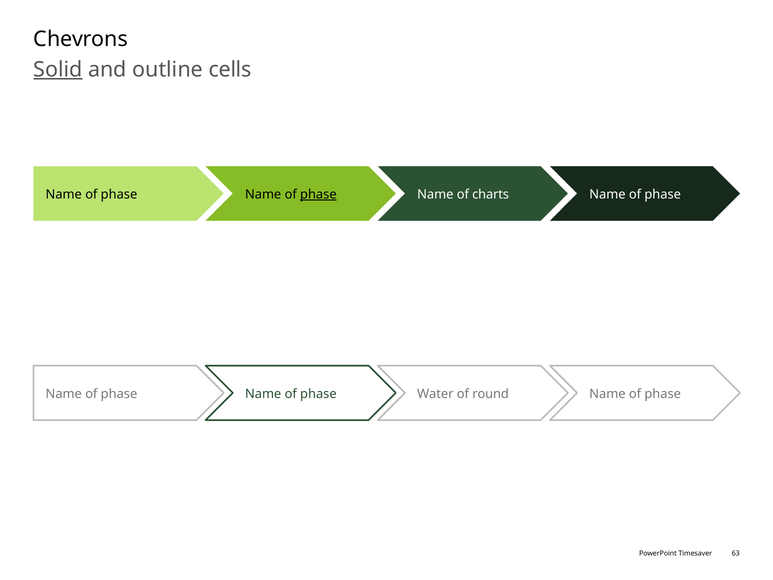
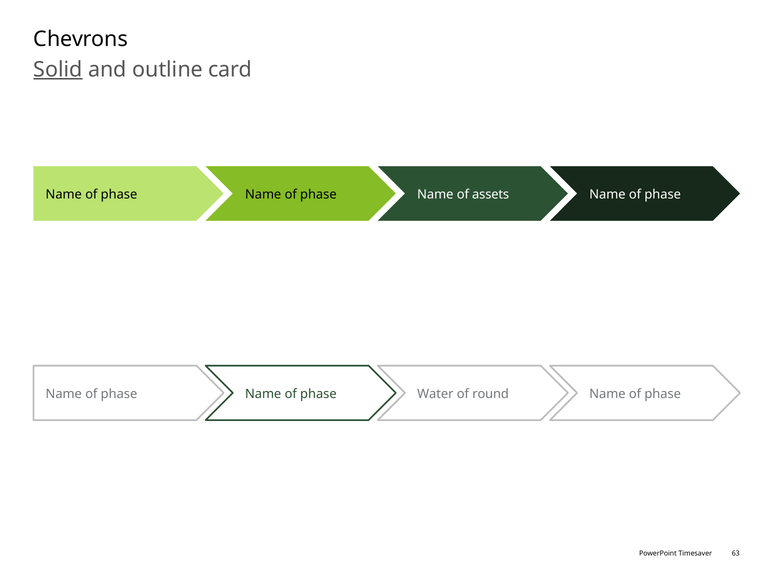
cells: cells -> card
phase at (318, 194) underline: present -> none
charts: charts -> assets
